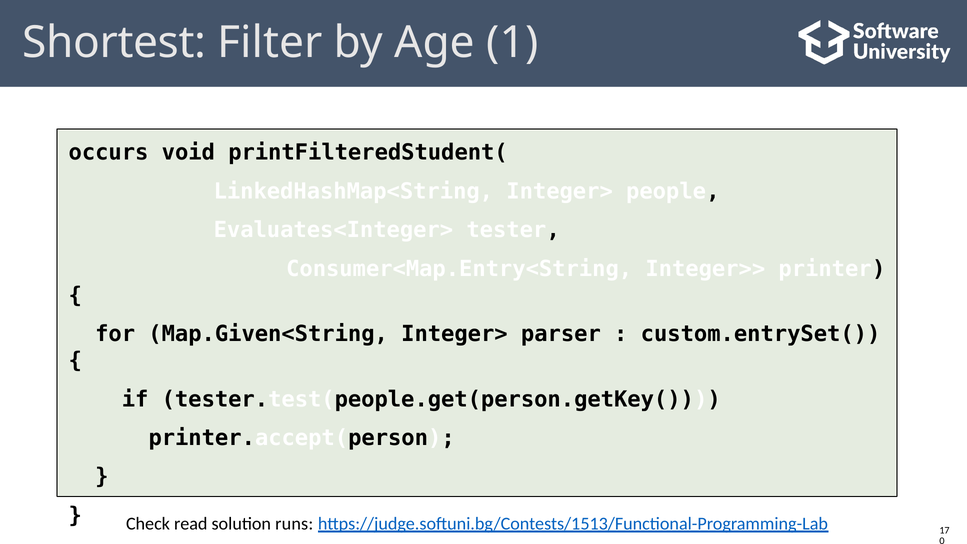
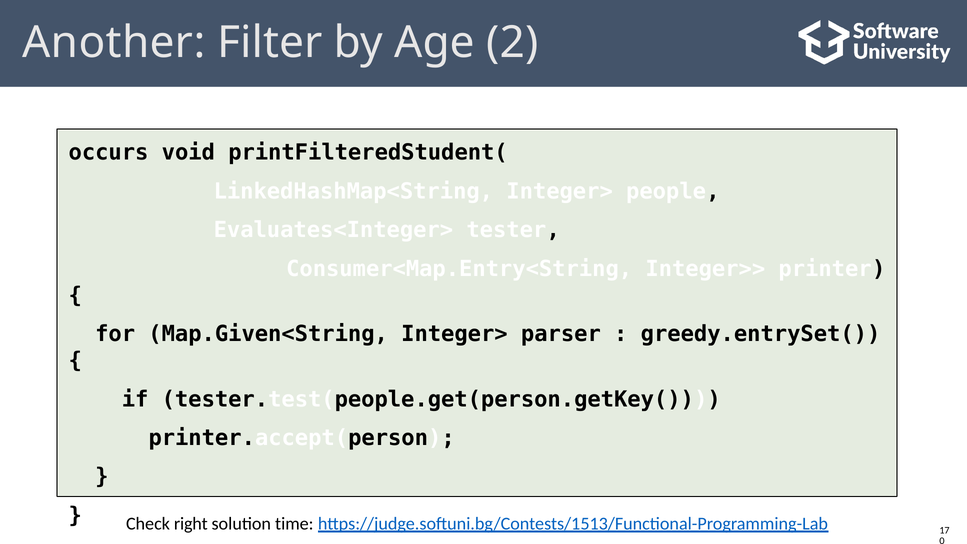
Shortest: Shortest -> Another
1: 1 -> 2
custom.entrySet(: custom.entrySet( -> greedy.entrySet(
read: read -> right
runs: runs -> time
